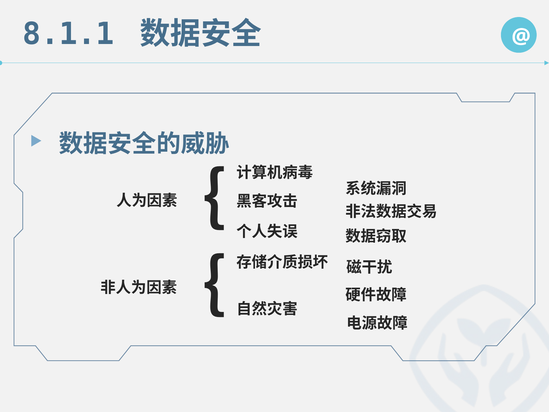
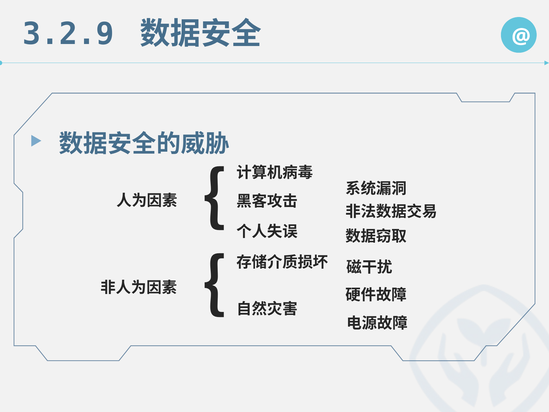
8.1.1: 8.1.1 -> 3.2.9
